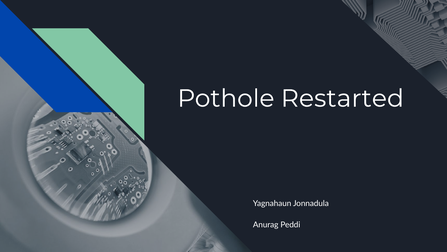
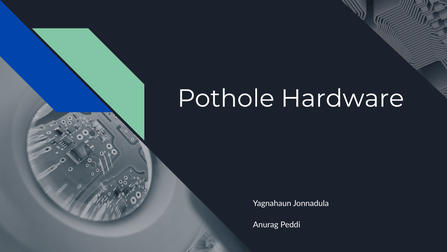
Restarted: Restarted -> Hardware
